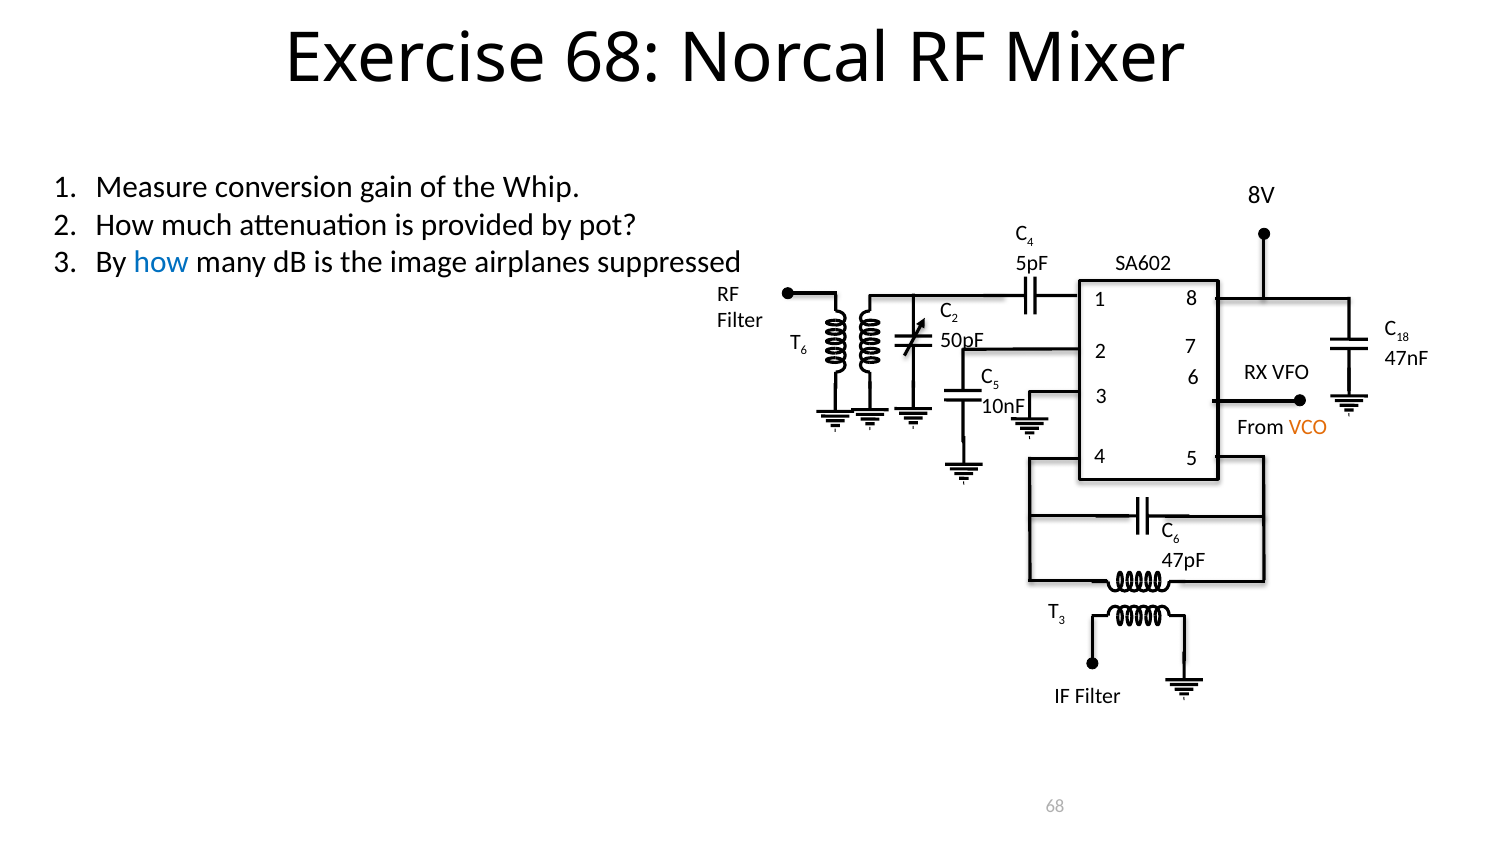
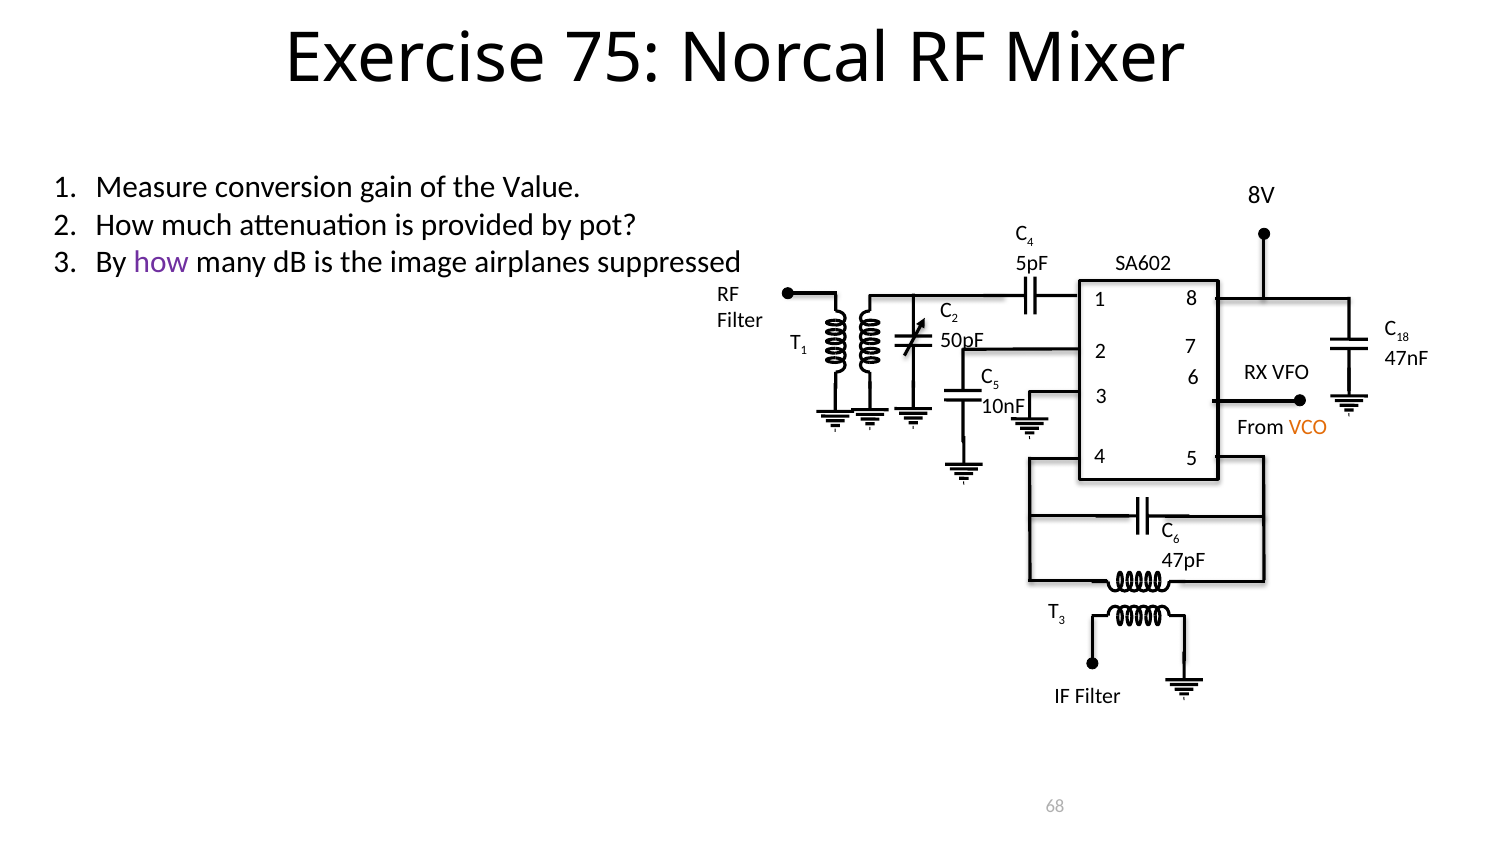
Exercise 68: 68 -> 75
Whip: Whip -> Value
how at (161, 262) colour: blue -> purple
6 at (804, 350): 6 -> 1
